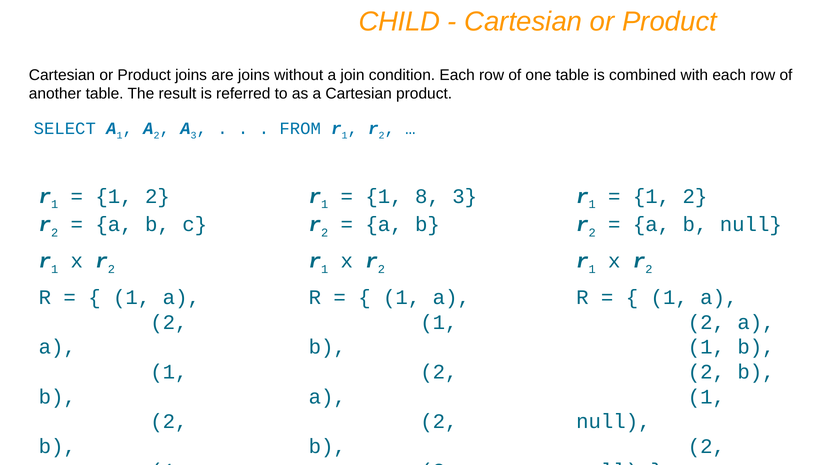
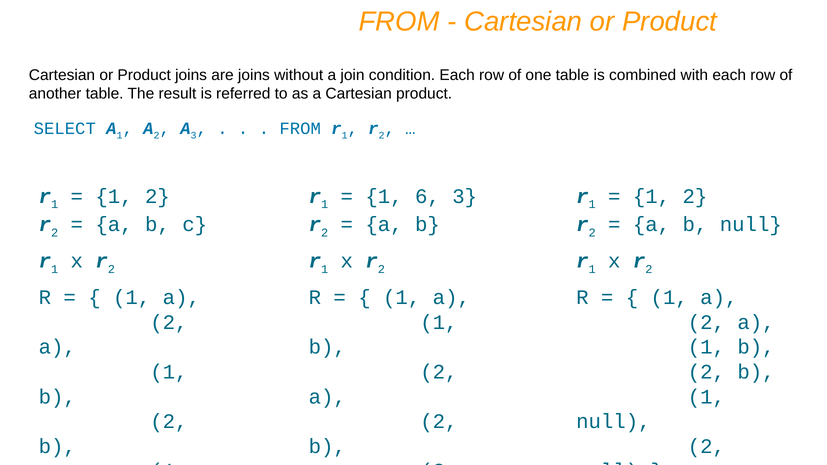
CHILD at (399, 22): CHILD -> FROM
8: 8 -> 6
